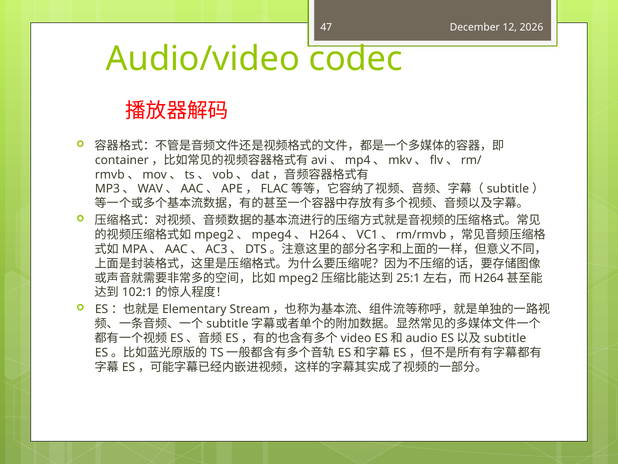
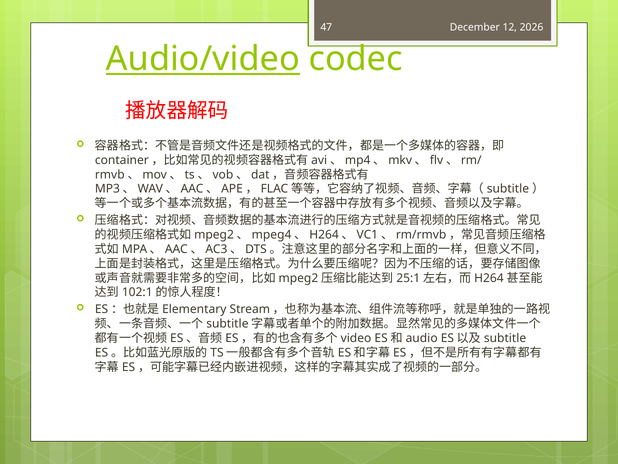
Audio/video underline: none -> present
